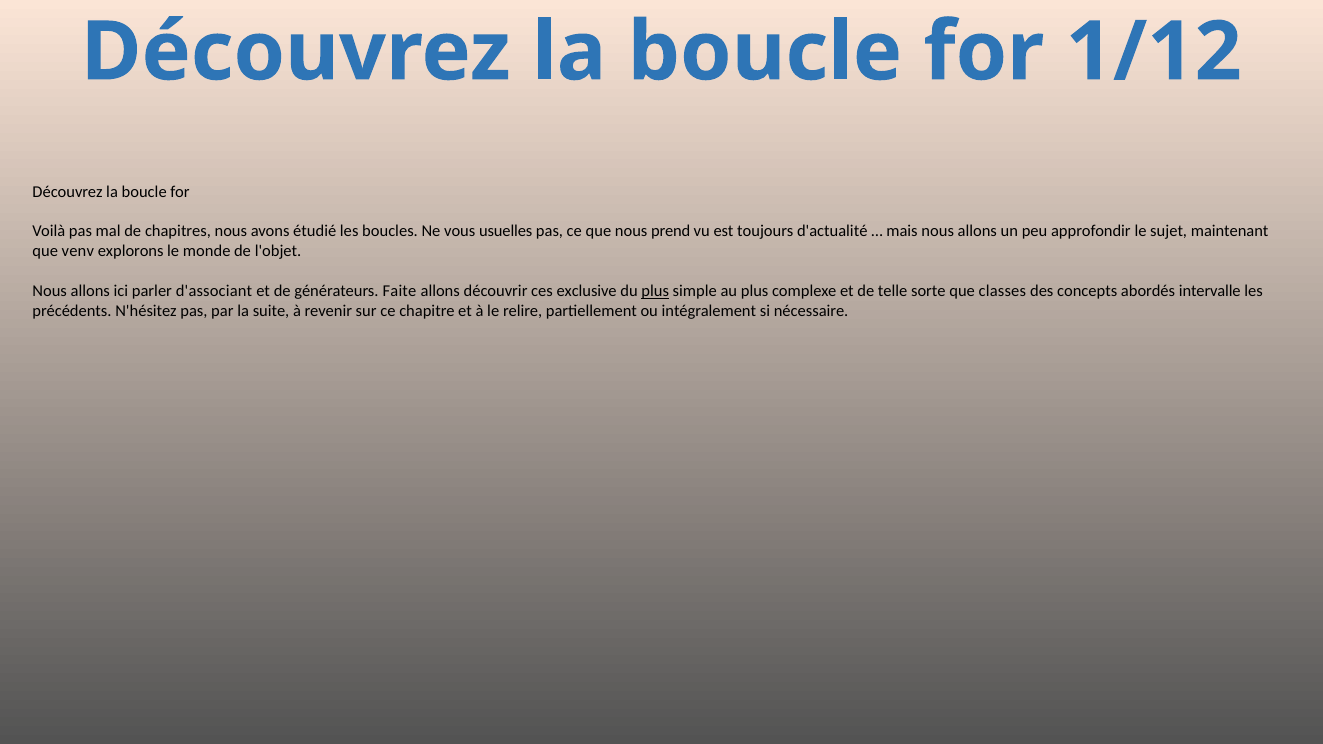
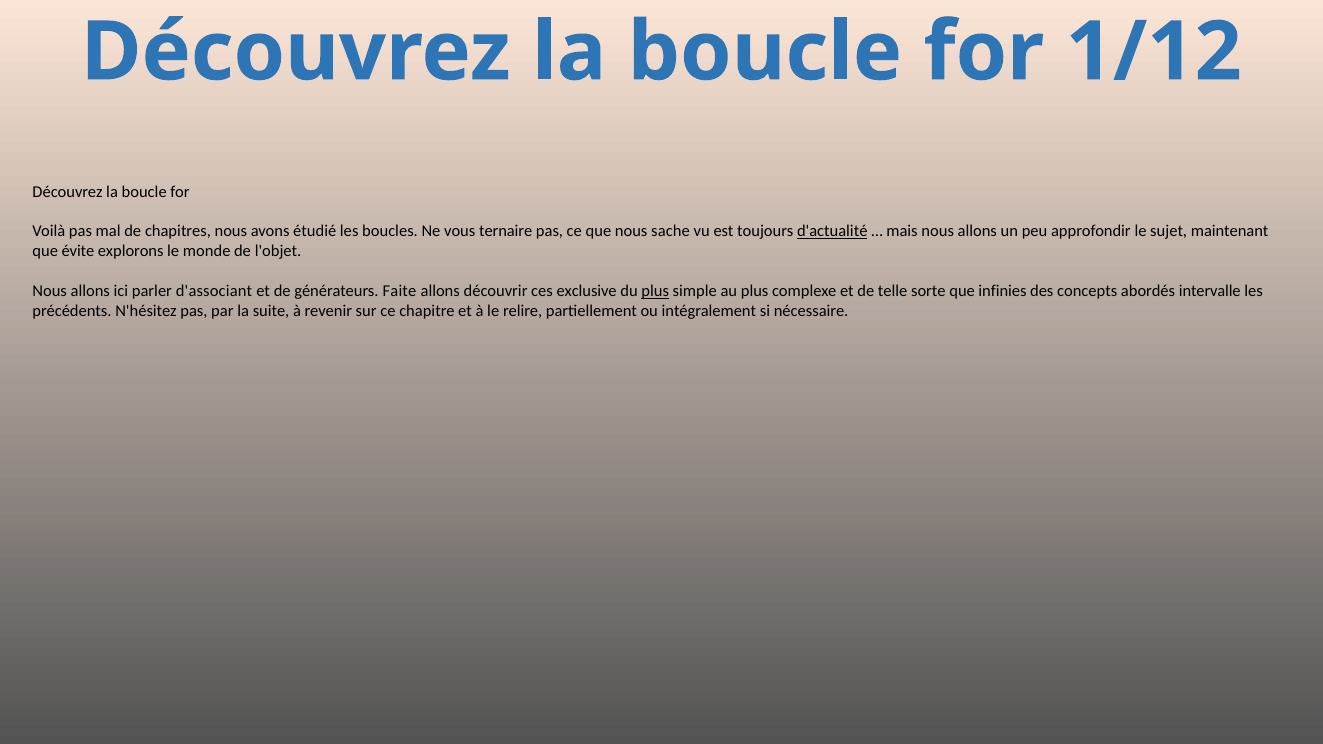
usuelles: usuelles -> ternaire
prend: prend -> sache
d'actualité underline: none -> present
venv: venv -> évite
classes: classes -> infinies
